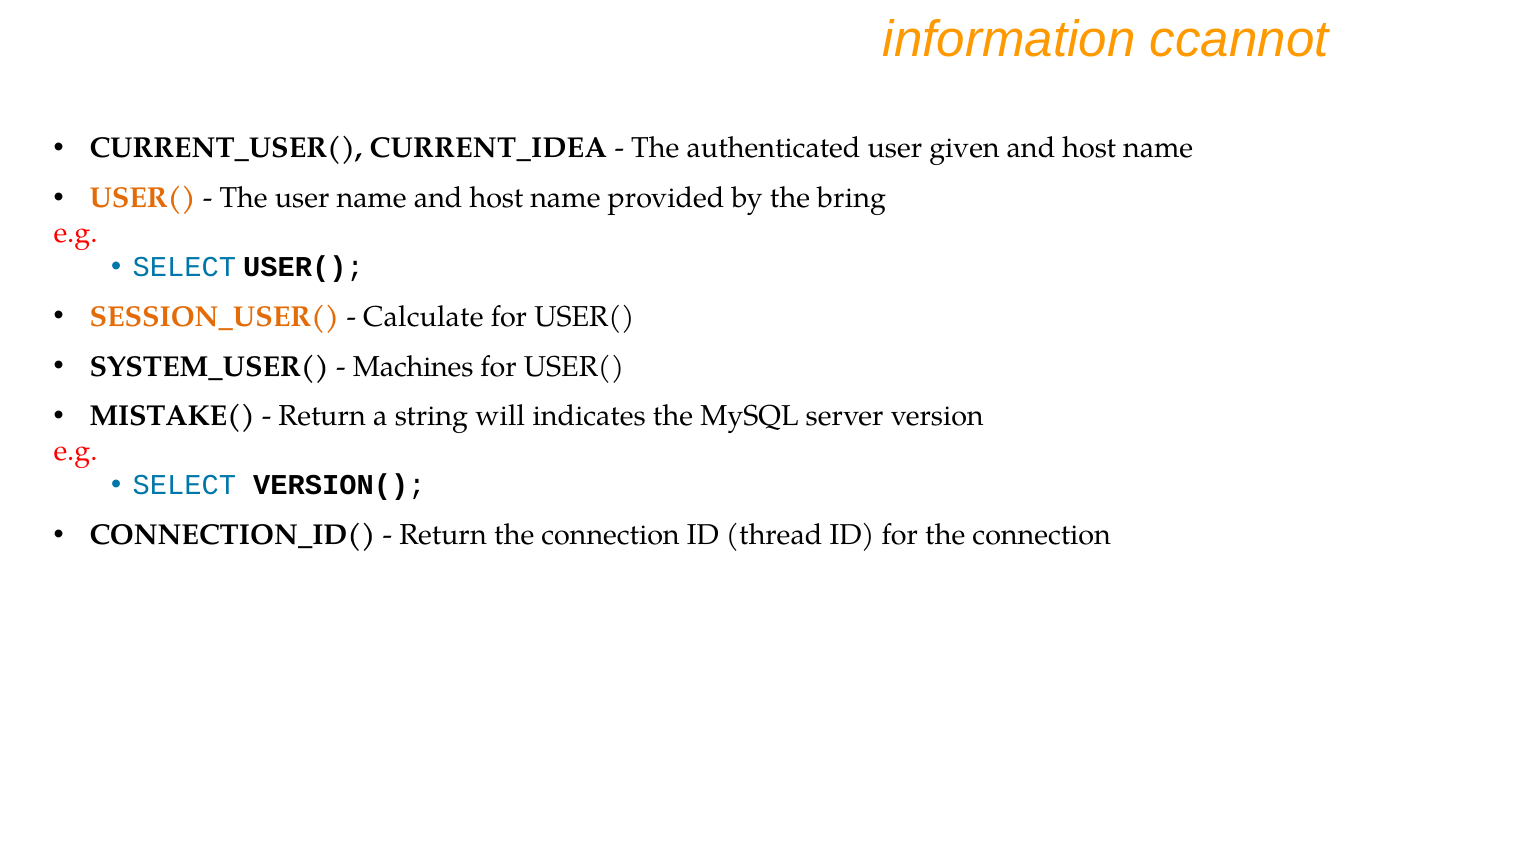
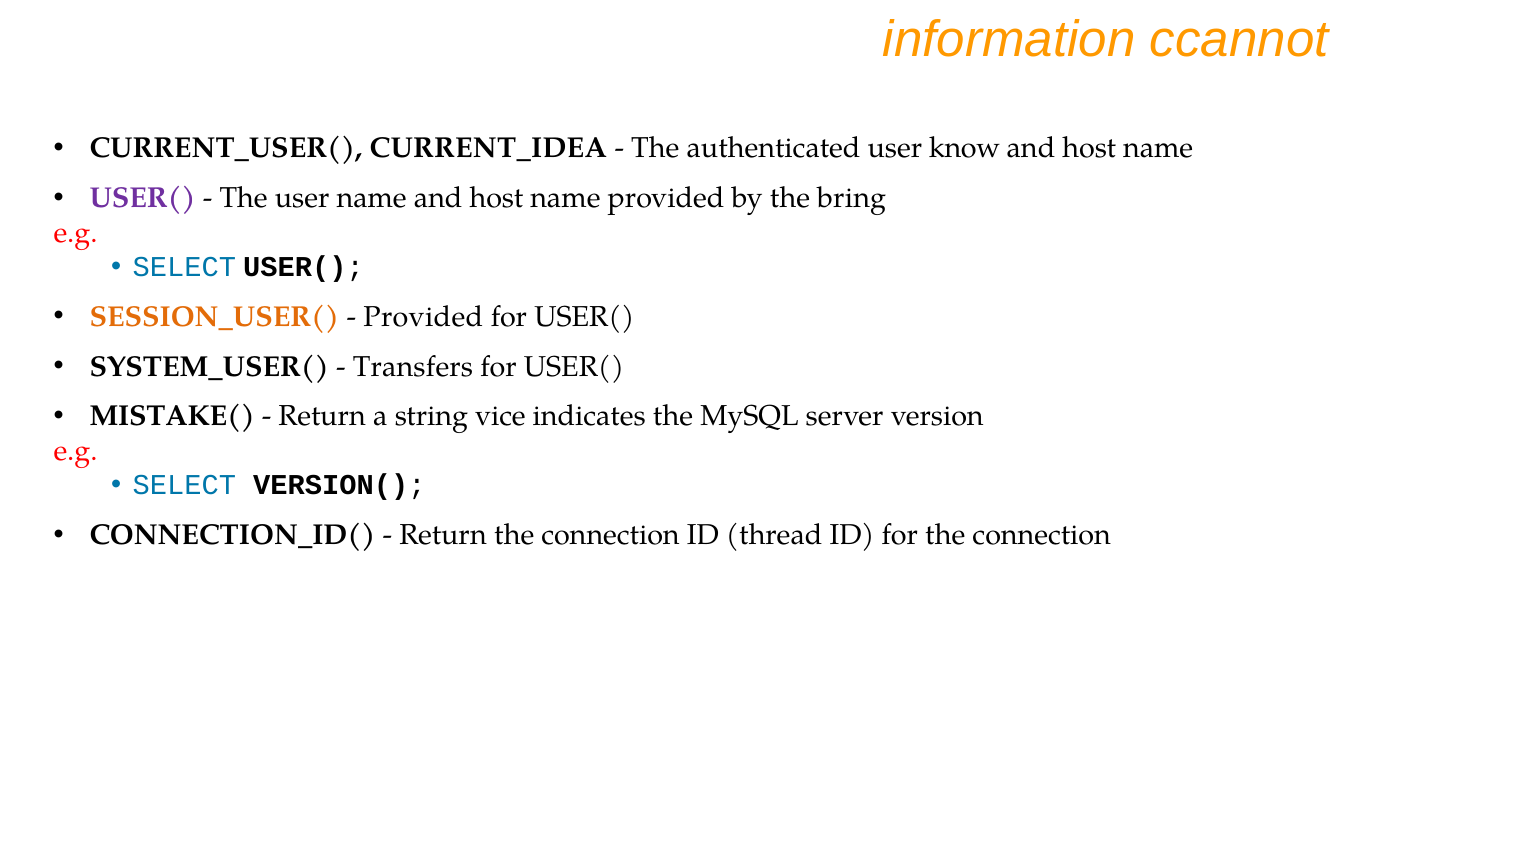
given: given -> know
USER( at (143, 198) colour: orange -> purple
Calculate at (423, 317): Calculate -> Provided
Machines: Machines -> Transfers
will: will -> vice
